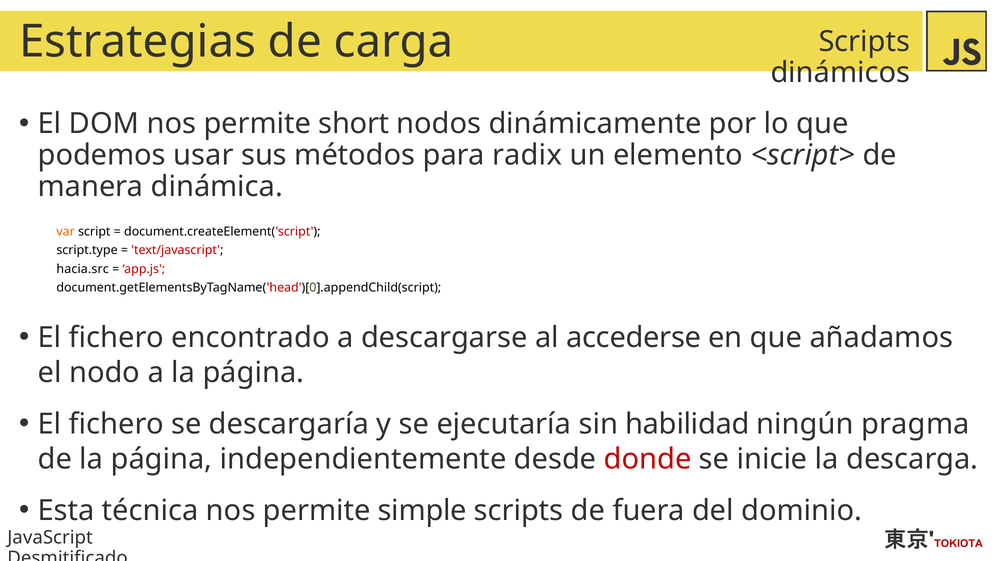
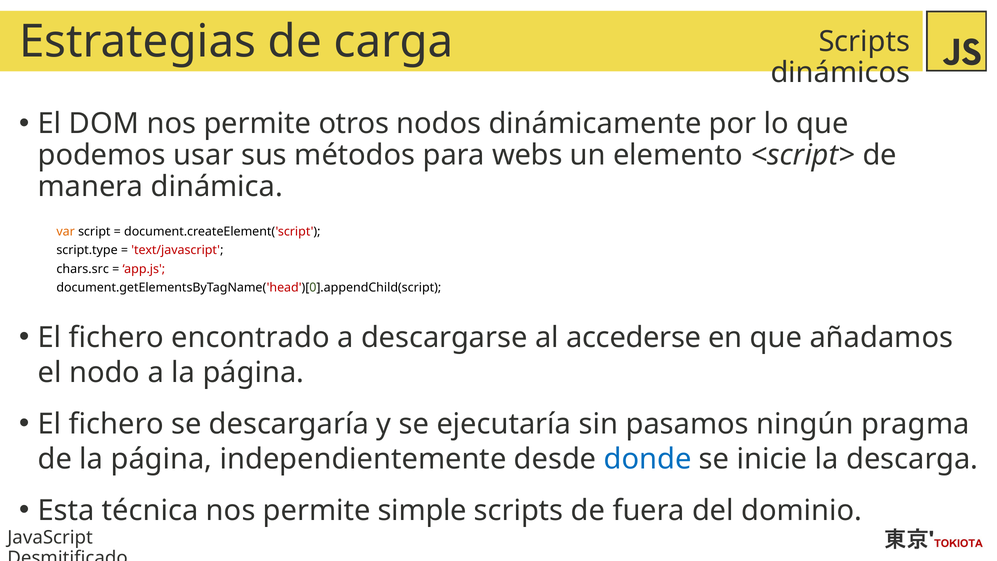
short: short -> otros
radix: radix -> webs
hacia.src: hacia.src -> chars.src
habilidad: habilidad -> pasamos
donde colour: red -> blue
